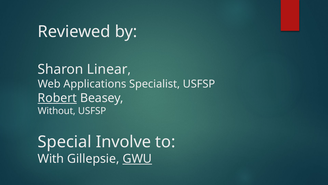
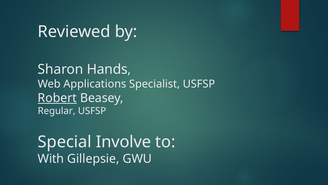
Linear: Linear -> Hands
Without: Without -> Regular
GWU underline: present -> none
